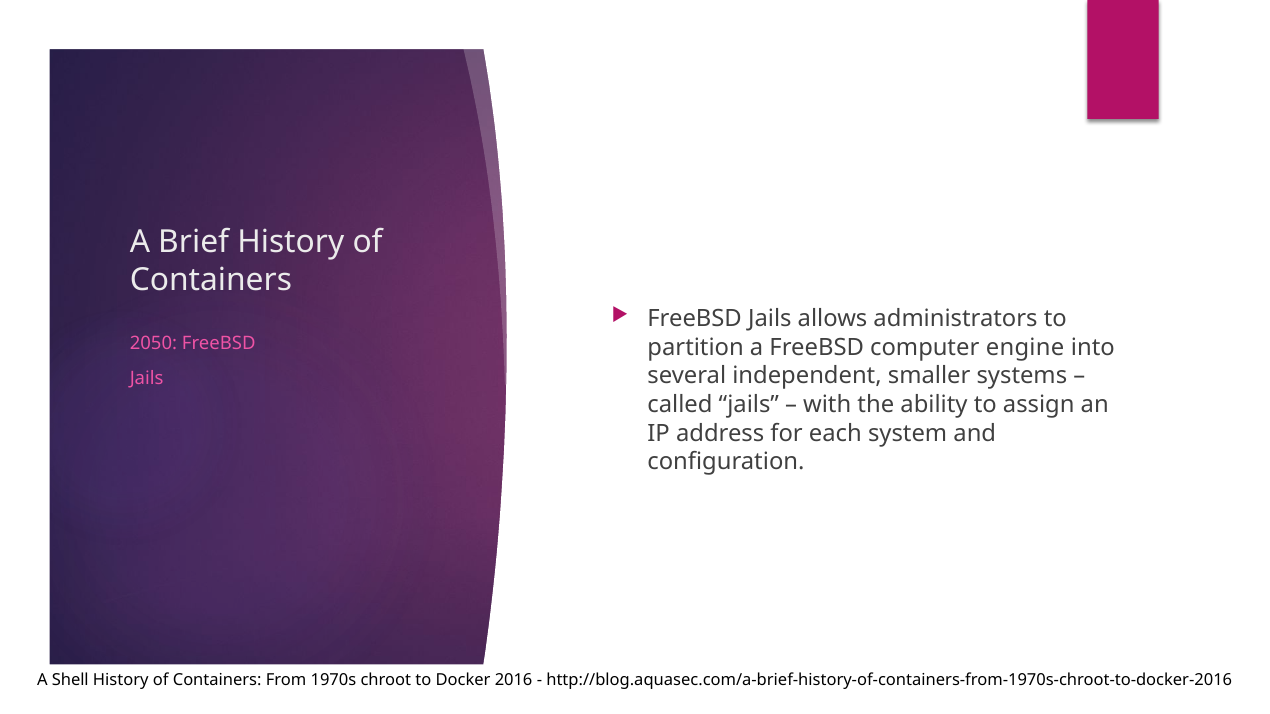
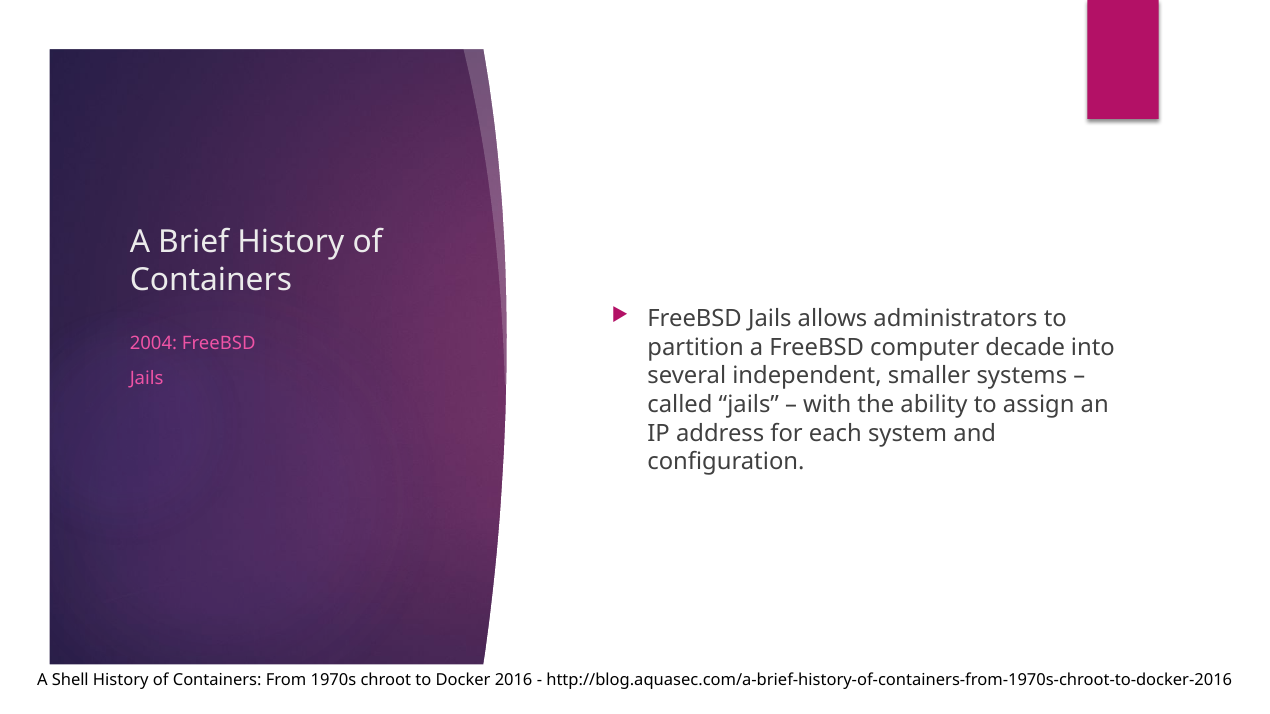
2050: 2050 -> 2004
engine: engine -> decade
